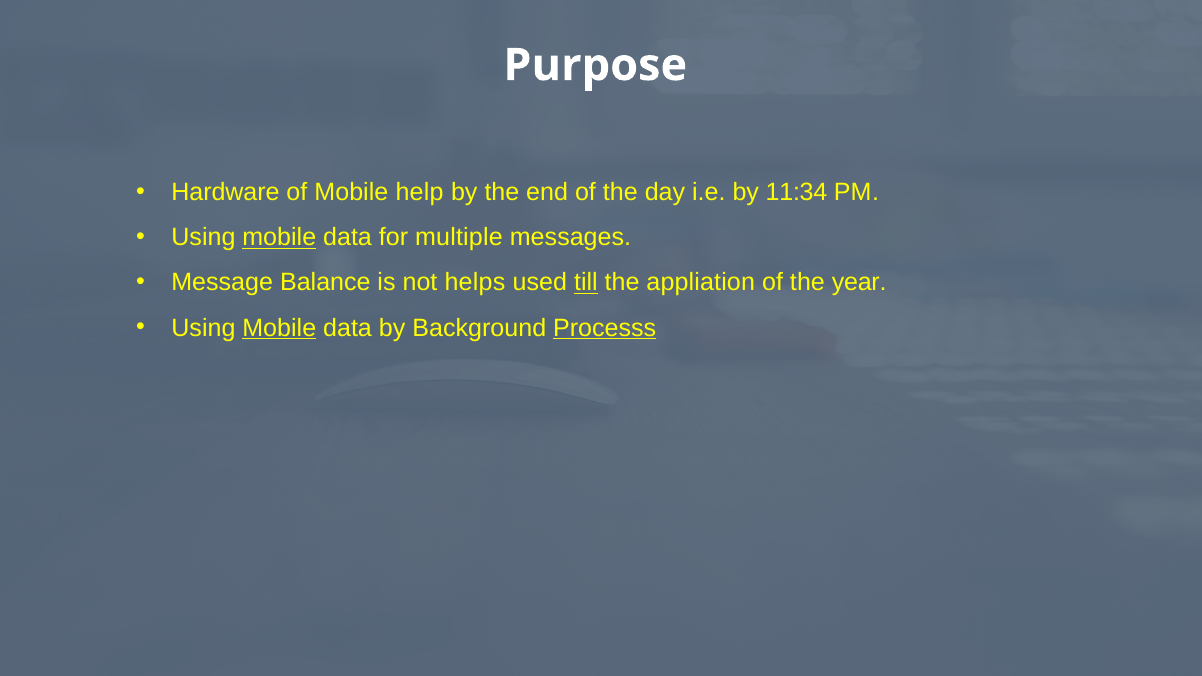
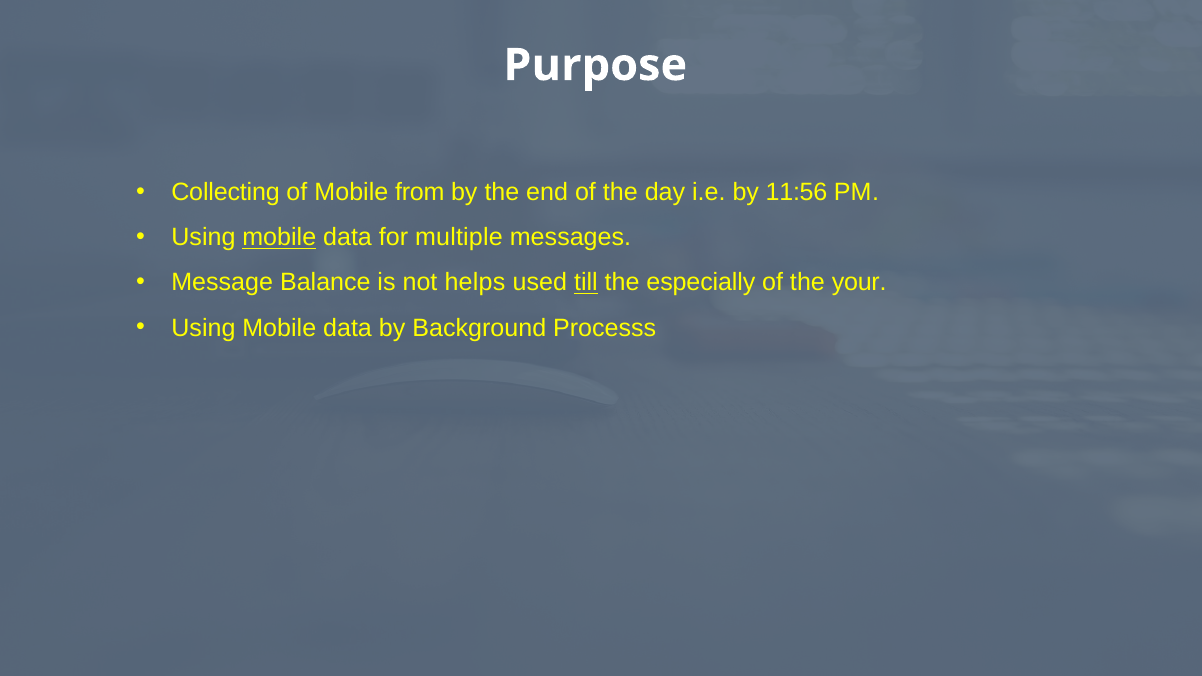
Hardware: Hardware -> Collecting
help: help -> from
11:34: 11:34 -> 11:56
appliation: appliation -> especially
year: year -> your
Mobile at (279, 328) underline: present -> none
Processs underline: present -> none
